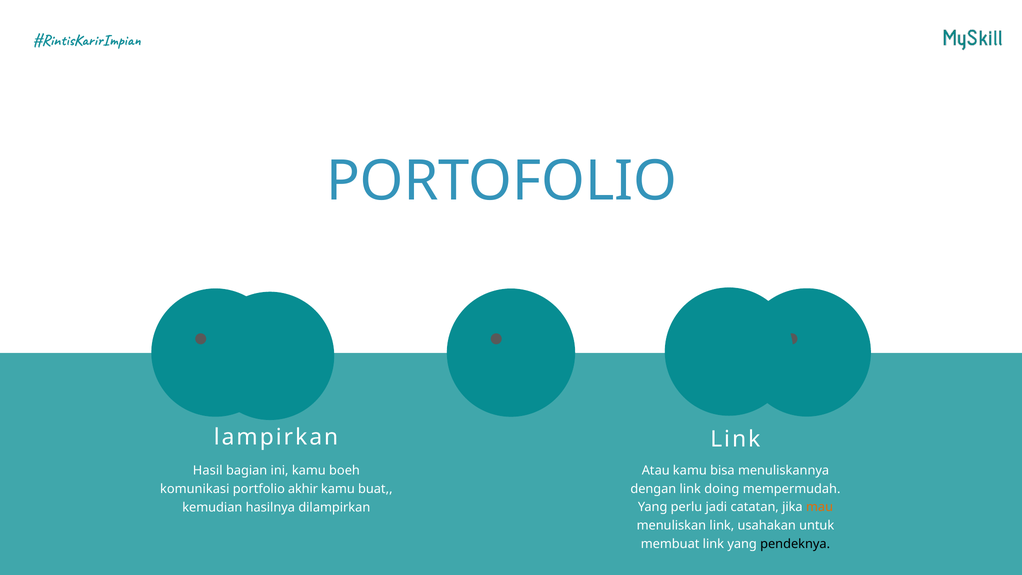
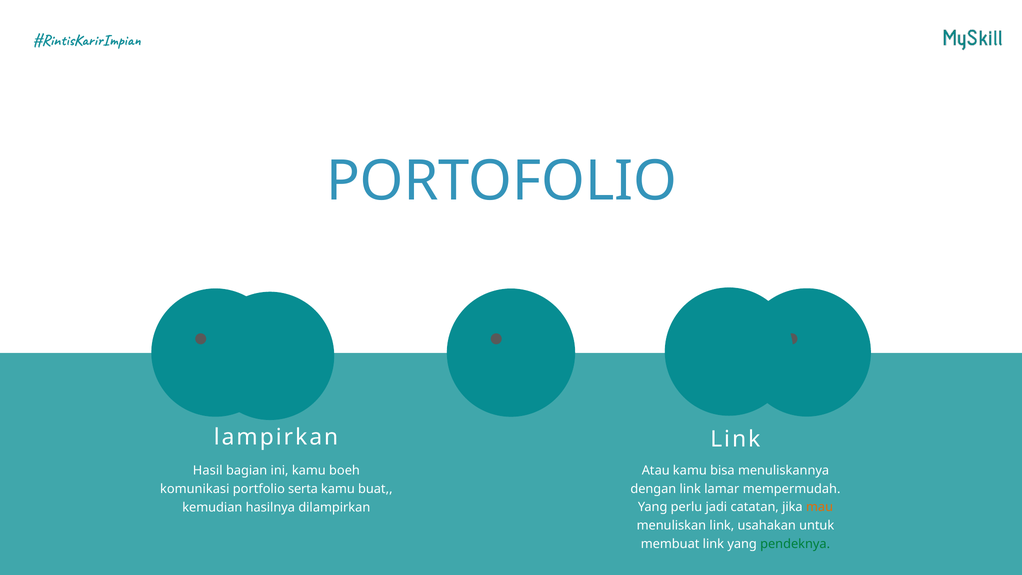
doing: doing -> lamar
akhir: akhir -> serta
pendeknya colour: black -> green
